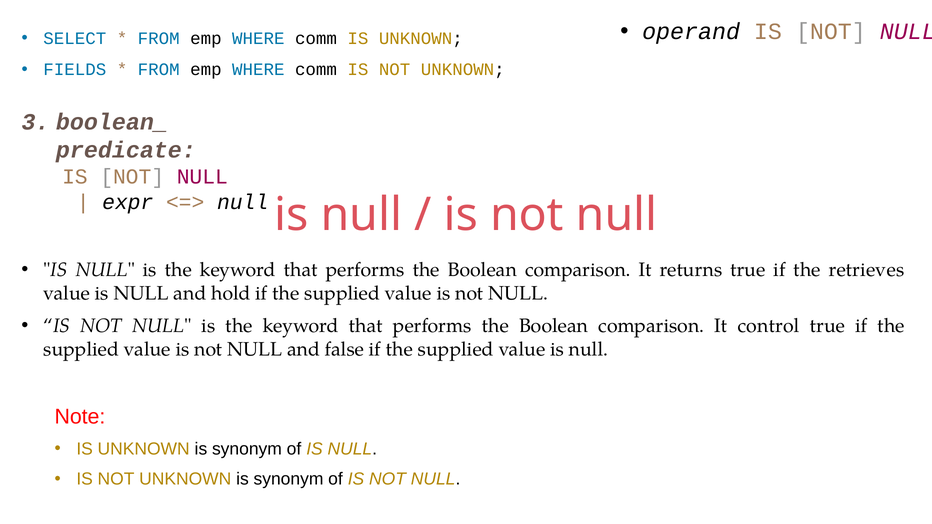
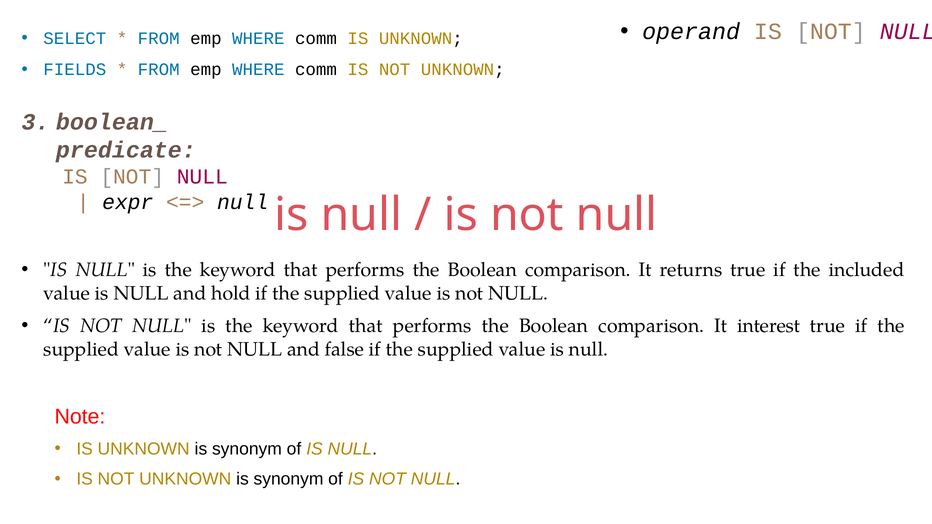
retrieves: retrieves -> included
control: control -> interest
